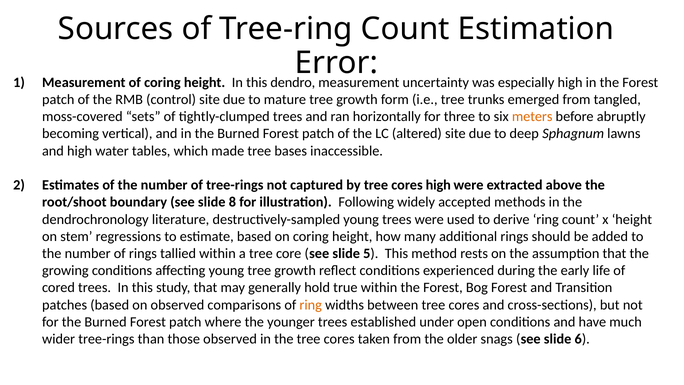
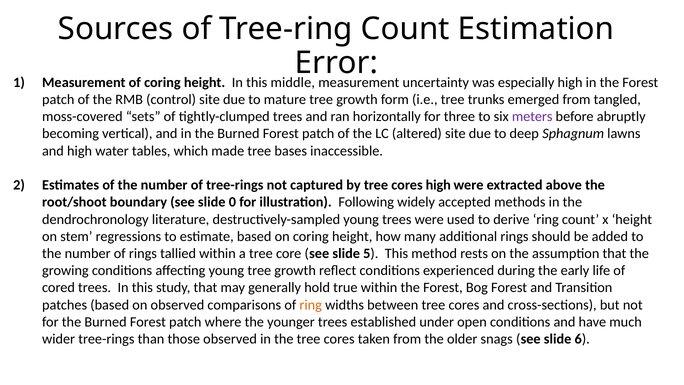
dendro: dendro -> middle
meters colour: orange -> purple
8: 8 -> 0
